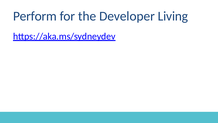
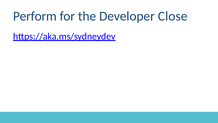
Living: Living -> Close
